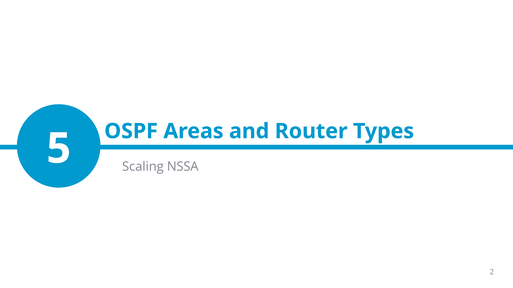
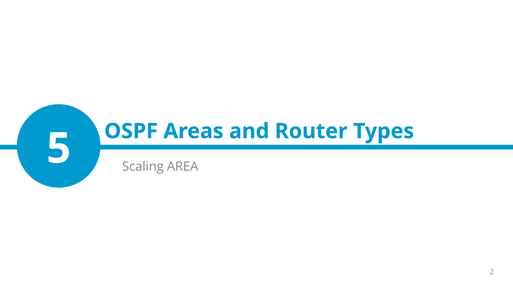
NSSA: NSSA -> AREA
